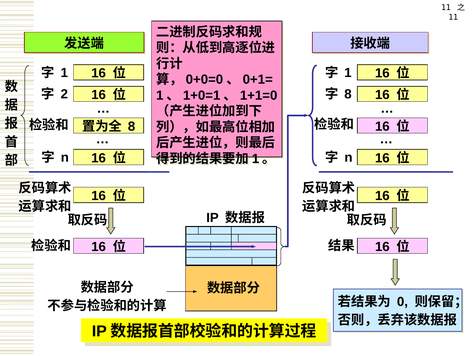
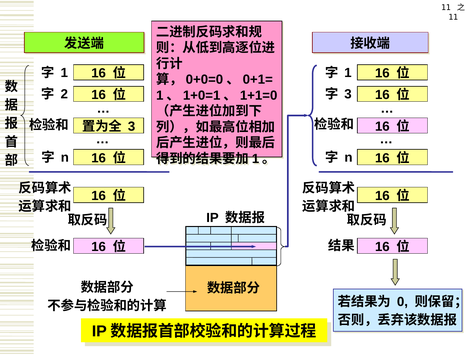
8 at (348, 94): 8 -> 3
8 at (132, 126): 8 -> 3
